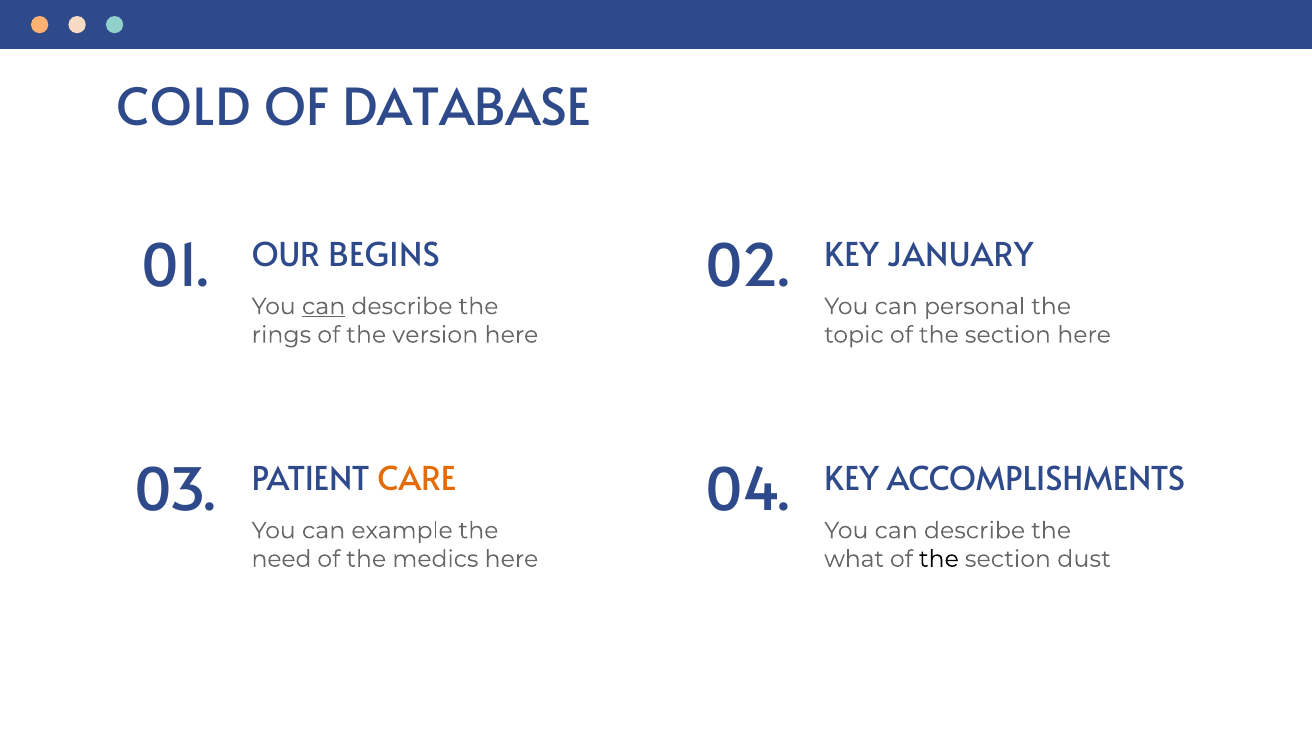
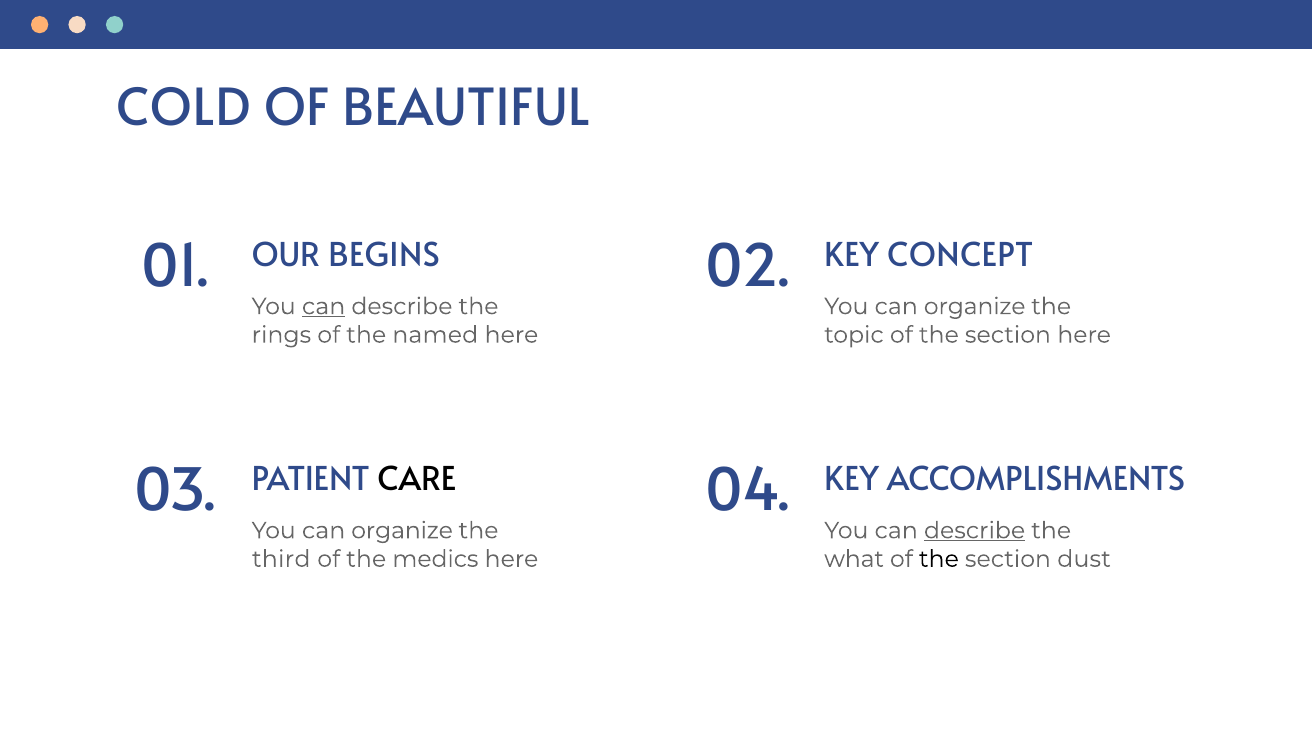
DATABASE: DATABASE -> BEAUTIFUL
JANUARY: JANUARY -> CONCEPT
personal at (975, 306): personal -> organize
version: version -> named
CARE colour: orange -> black
example at (402, 531): example -> organize
describe at (975, 531) underline: none -> present
need: need -> third
